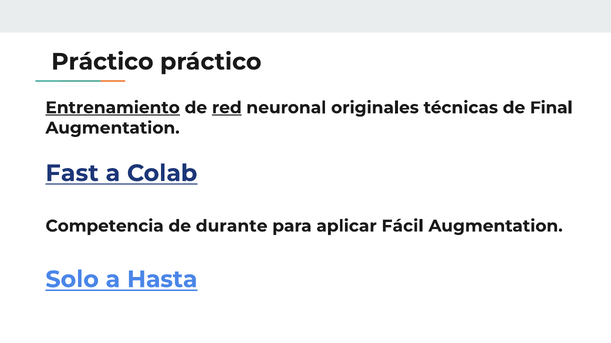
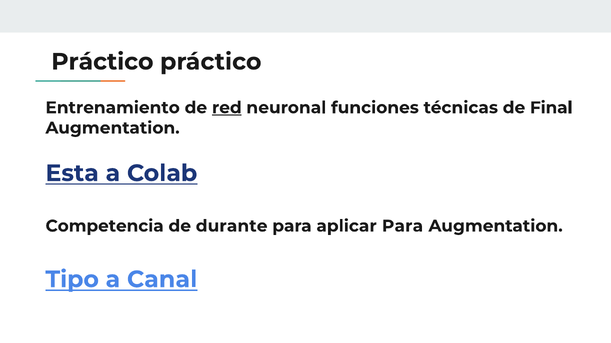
Entrenamiento underline: present -> none
originales: originales -> funciones
Fast: Fast -> Esta
aplicar Fácil: Fácil -> Para
Solo: Solo -> Tipo
Hasta: Hasta -> Canal
